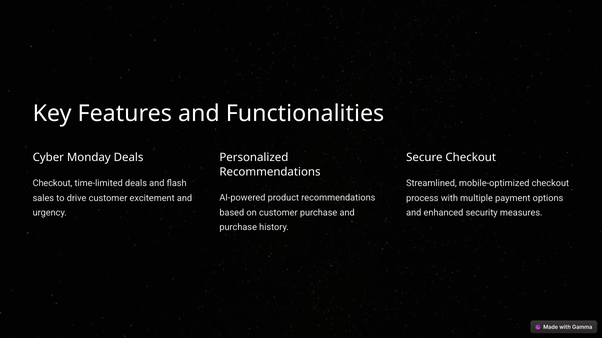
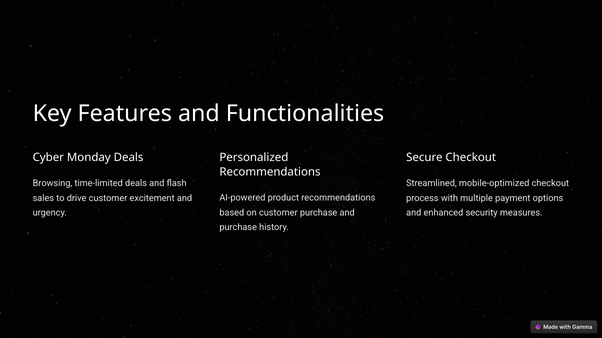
Checkout at (52, 183): Checkout -> Browsing
